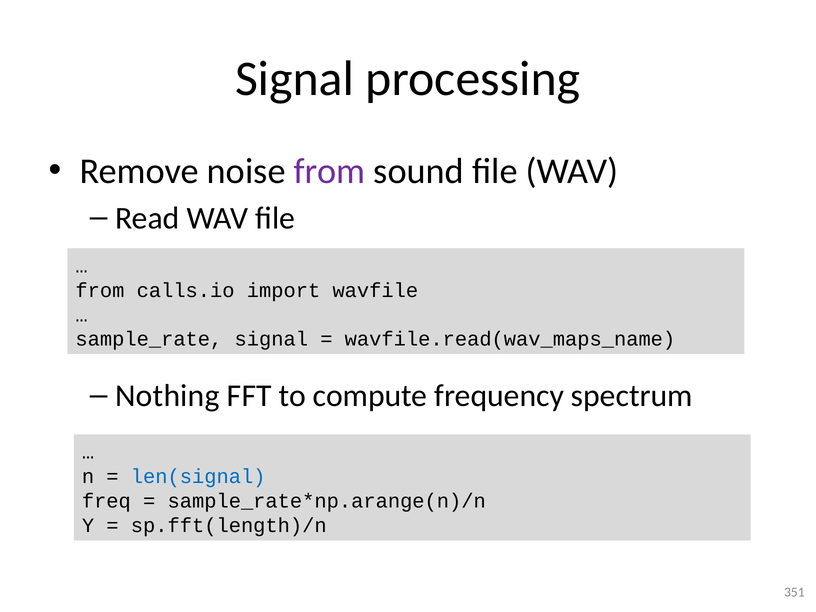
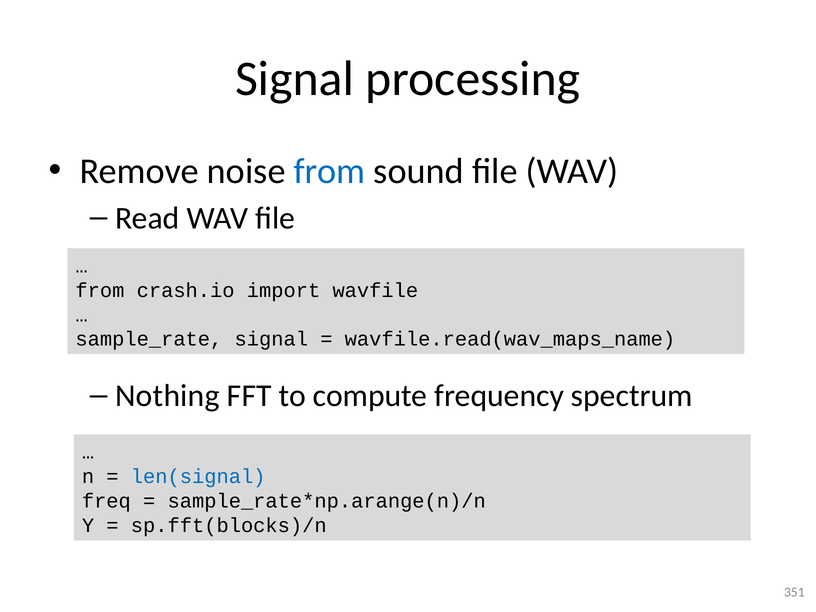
from at (330, 171) colour: purple -> blue
calls.io: calls.io -> crash.io
sp.fft(length)/n: sp.fft(length)/n -> sp.fft(blocks)/n
